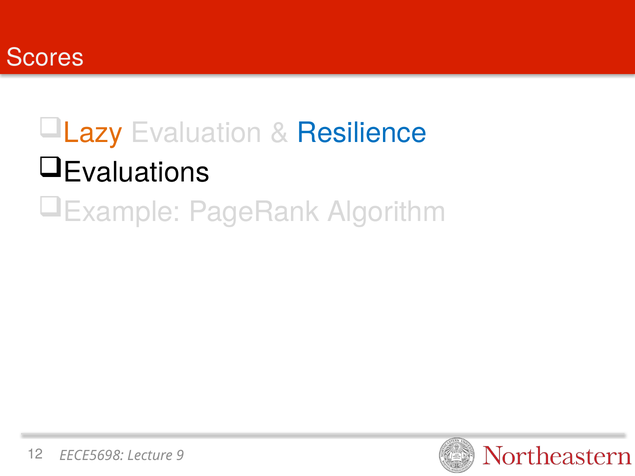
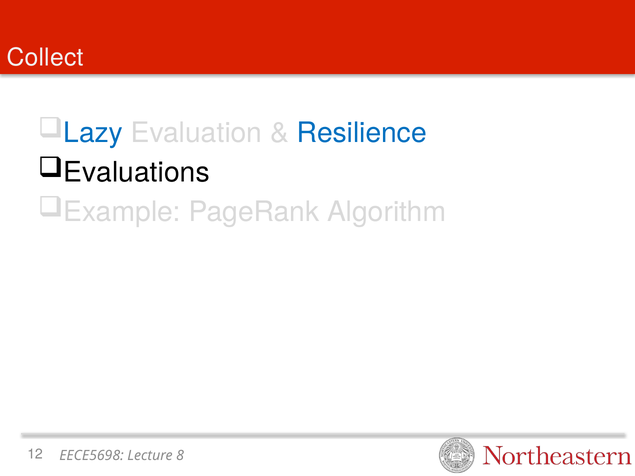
Scores: Scores -> Collect
Lazy colour: orange -> blue
9: 9 -> 8
